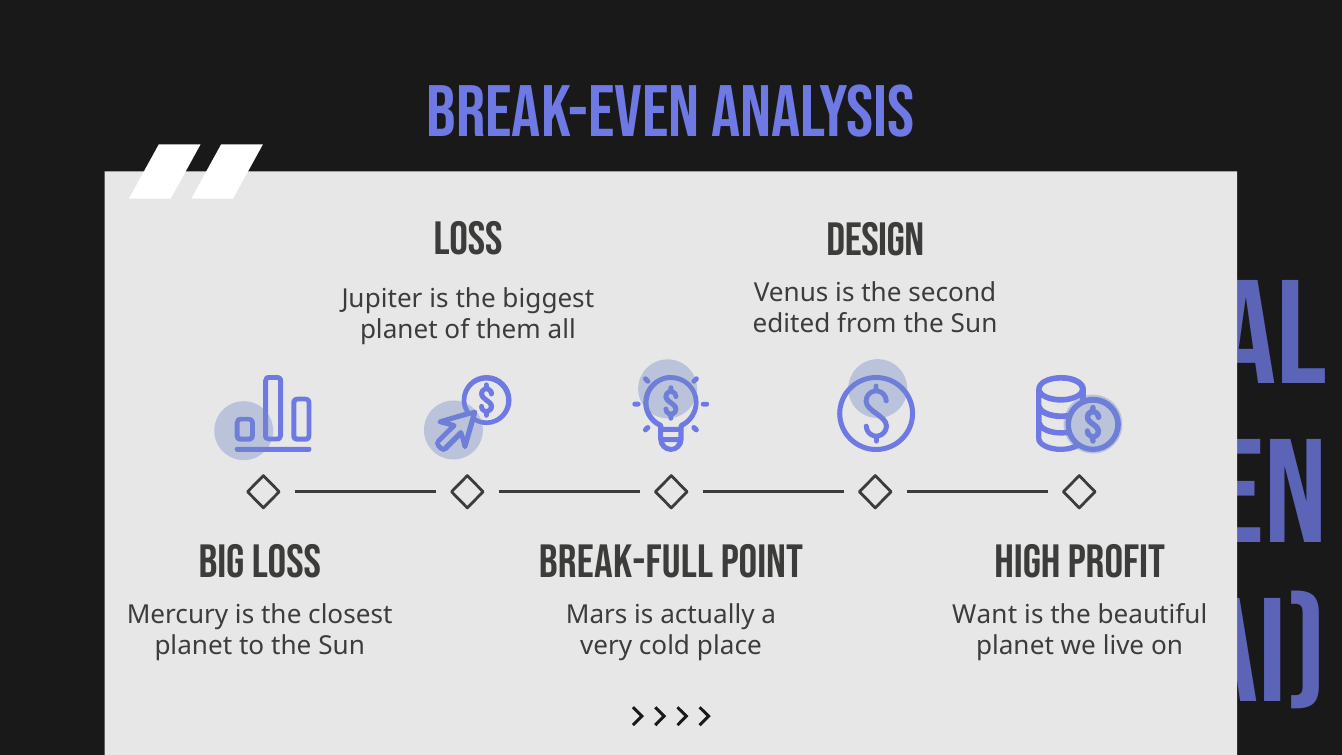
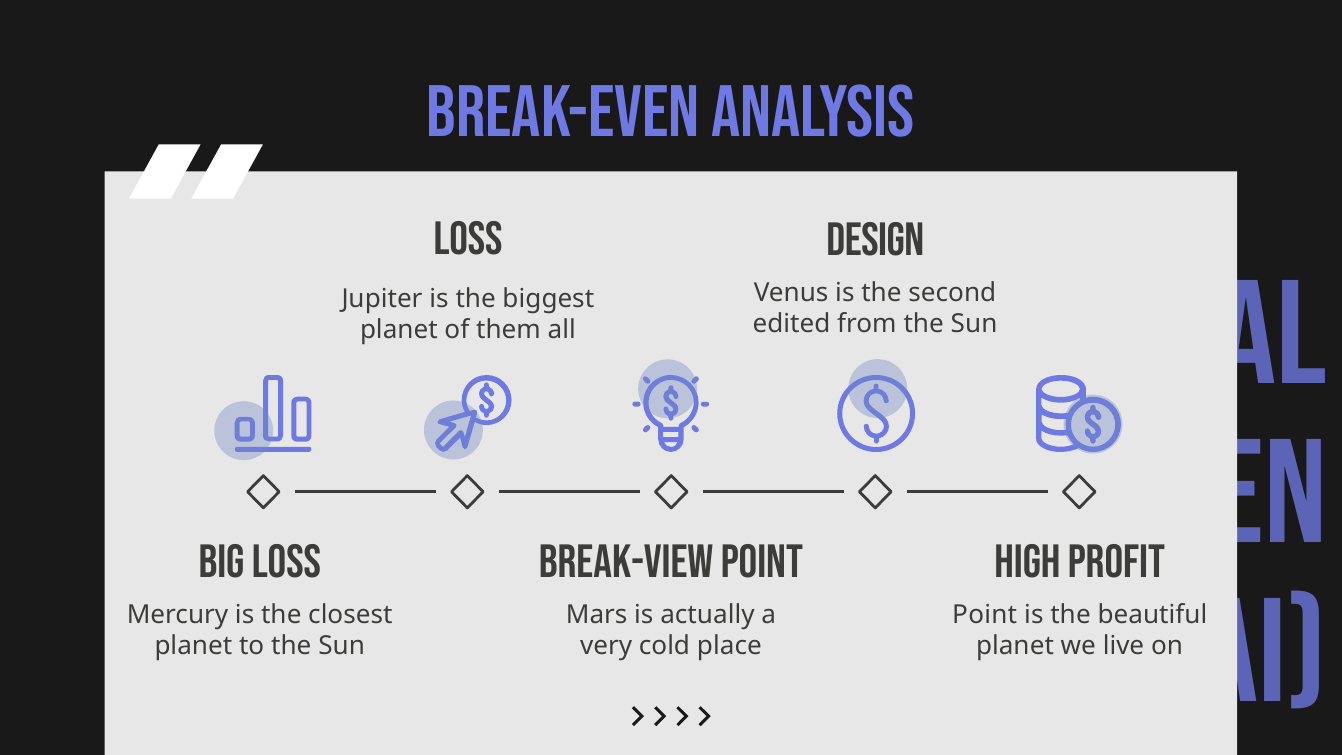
BREAK-FULL: BREAK-FULL -> BREAK-VIEW
Want at (985, 615): Want -> Point
